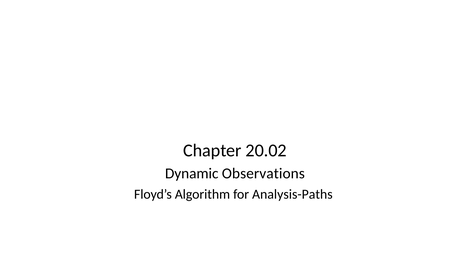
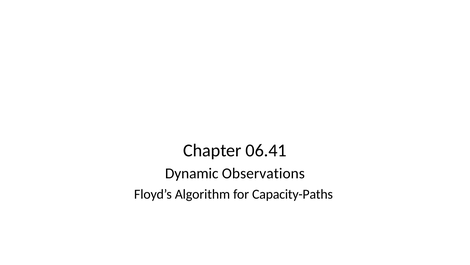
20.02: 20.02 -> 06.41
Analysis-Paths: Analysis-Paths -> Capacity-Paths
